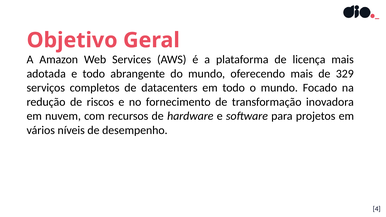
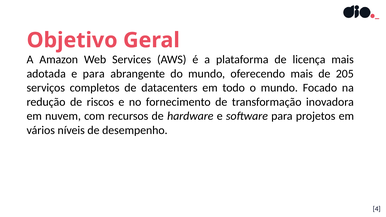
e todo: todo -> para
329: 329 -> 205
